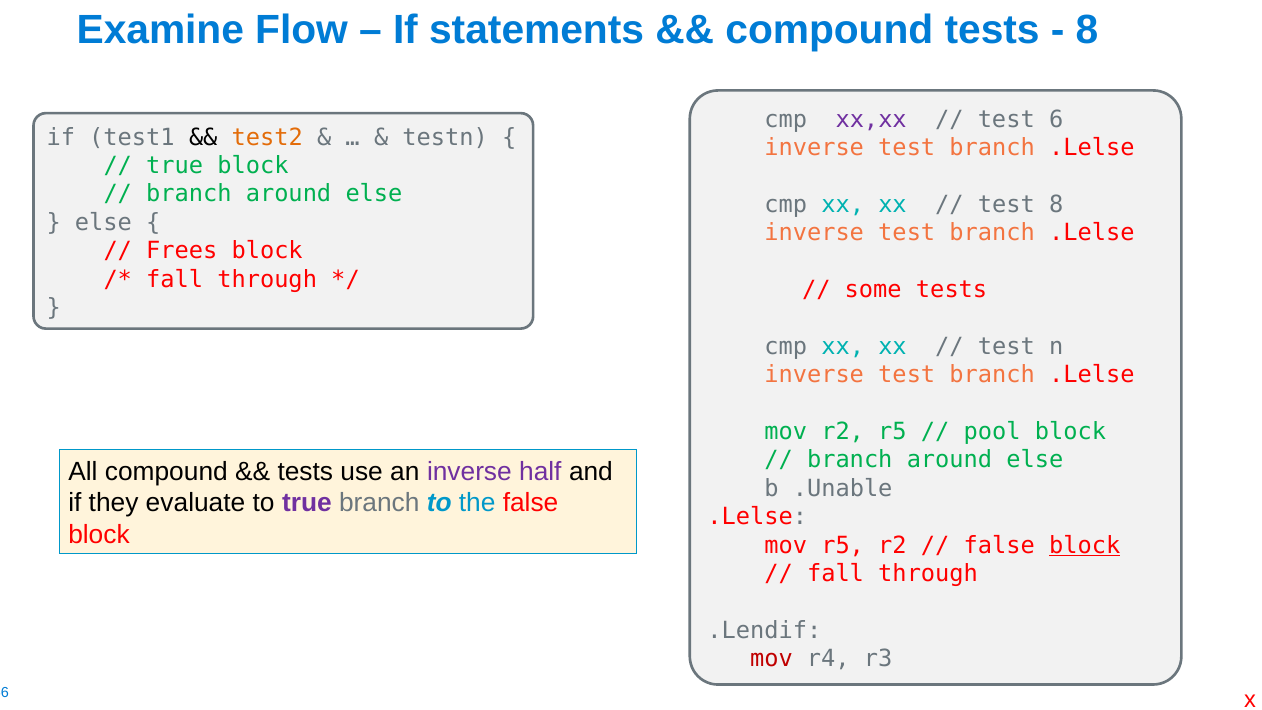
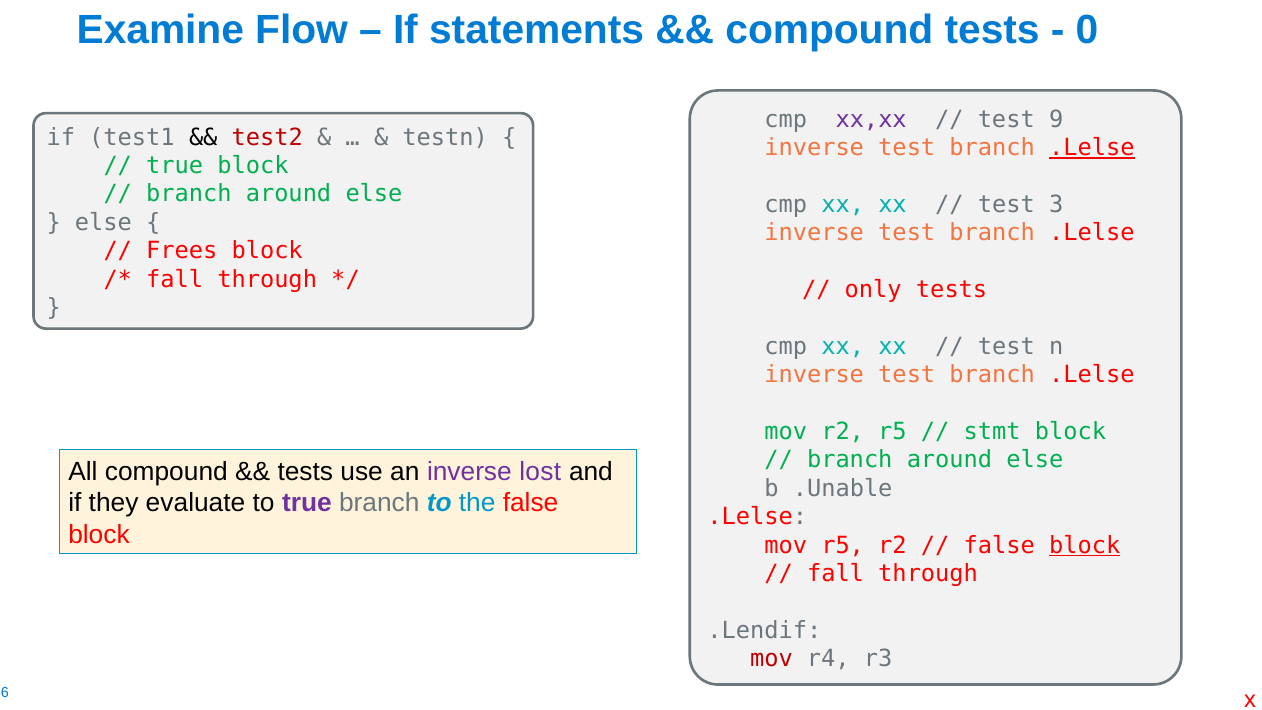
8 at (1087, 30): 8 -> 0
6: 6 -> 9
test2 colour: orange -> red
.Lelse at (1092, 148) underline: none -> present
test 8: 8 -> 3
some: some -> only
pool: pool -> stmt
half: half -> lost
